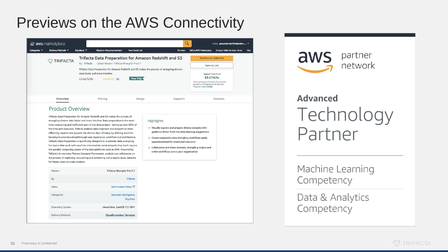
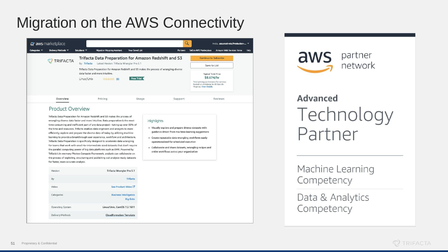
Previews: Previews -> Migration
